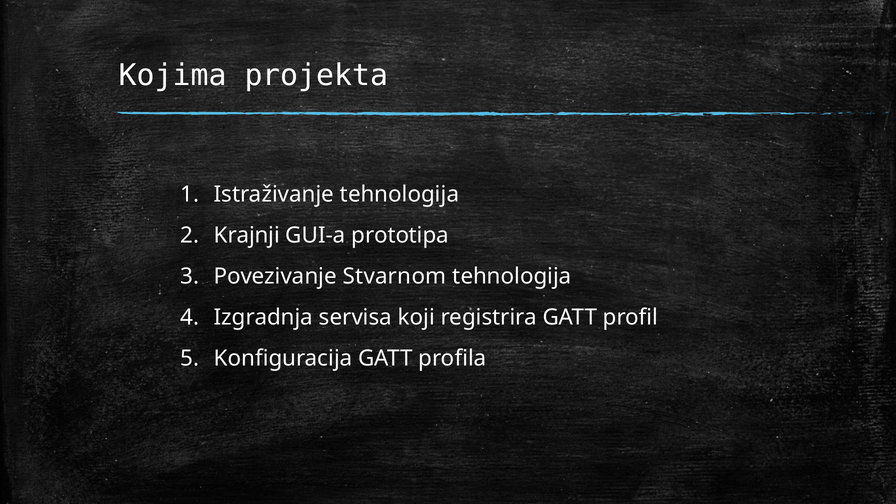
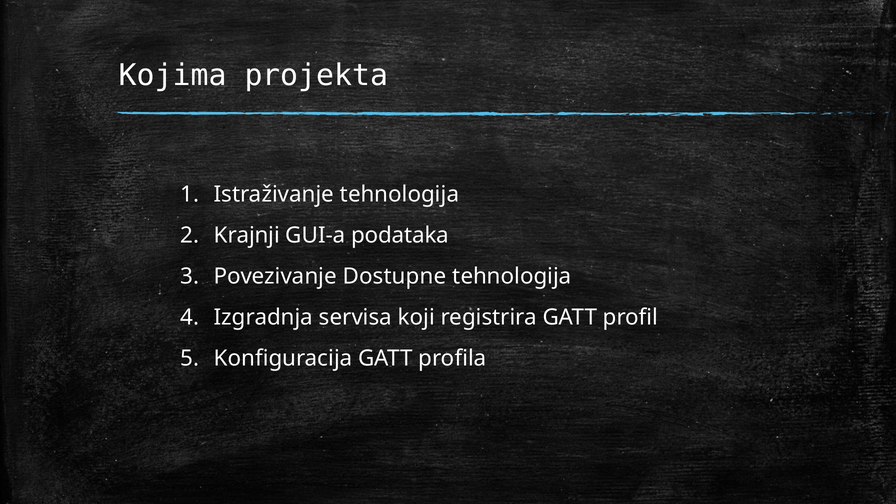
prototipa: prototipa -> podataka
Stvarnom: Stvarnom -> Dostupne
